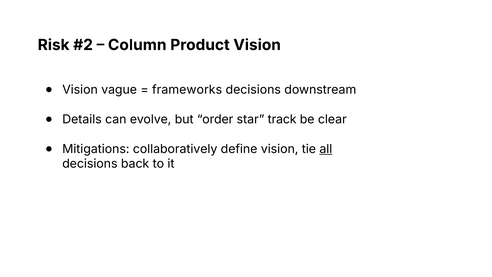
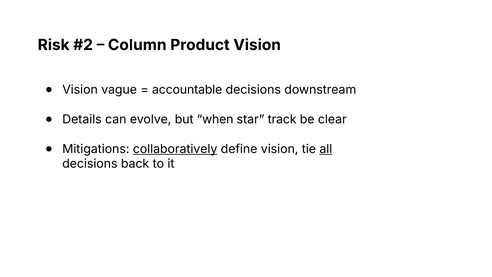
frameworks: frameworks -> accountable
order: order -> when
collaboratively underline: none -> present
